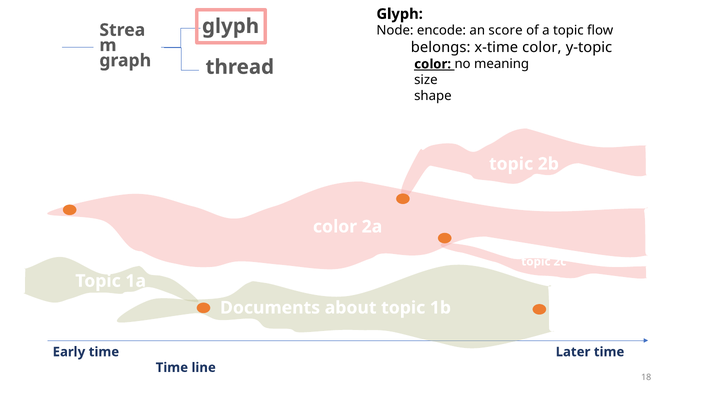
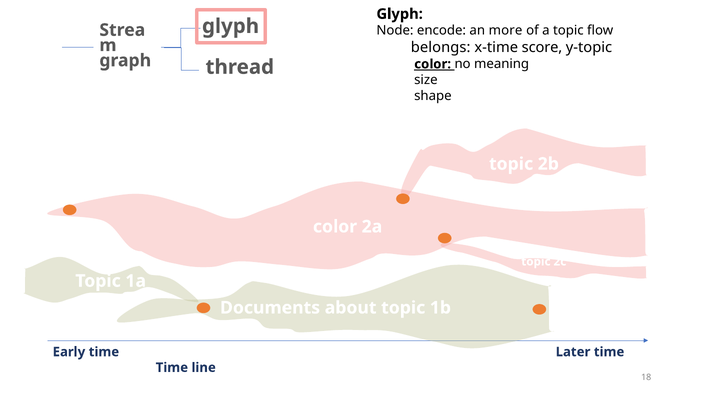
score: score -> more
x-time color: color -> score
